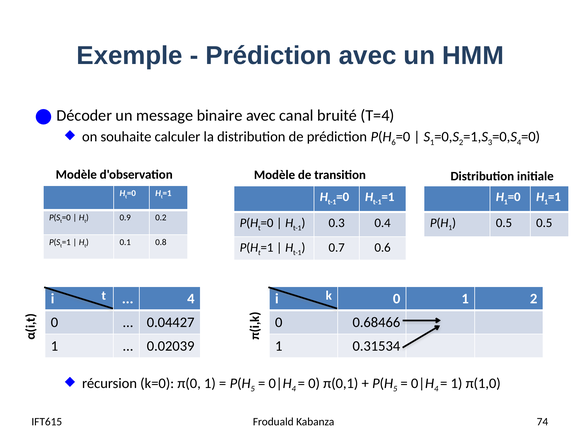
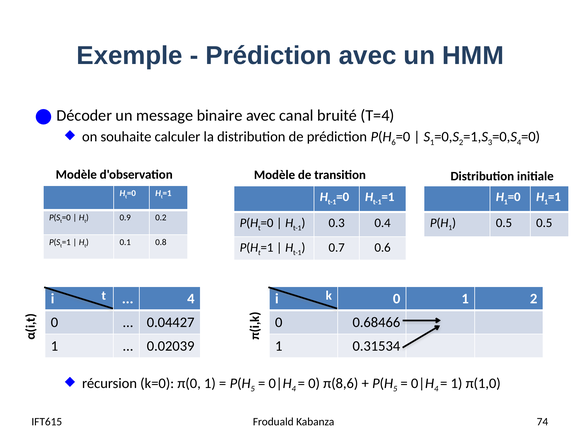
π(0,1: π(0,1 -> π(8,6
